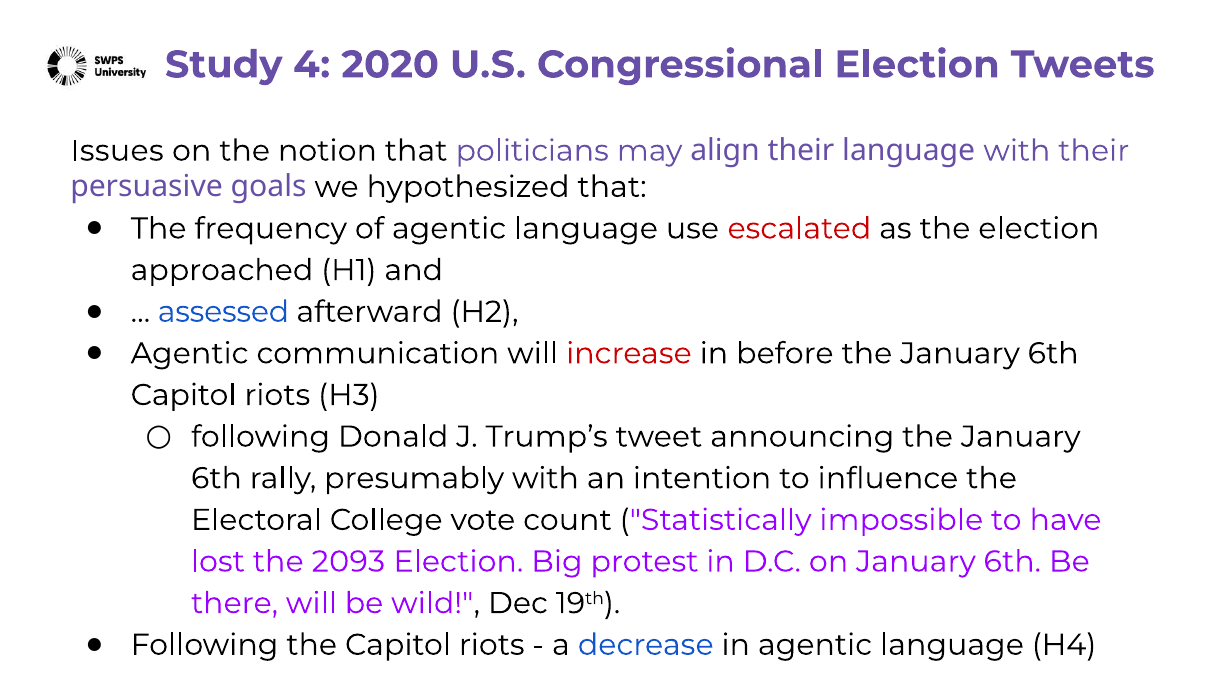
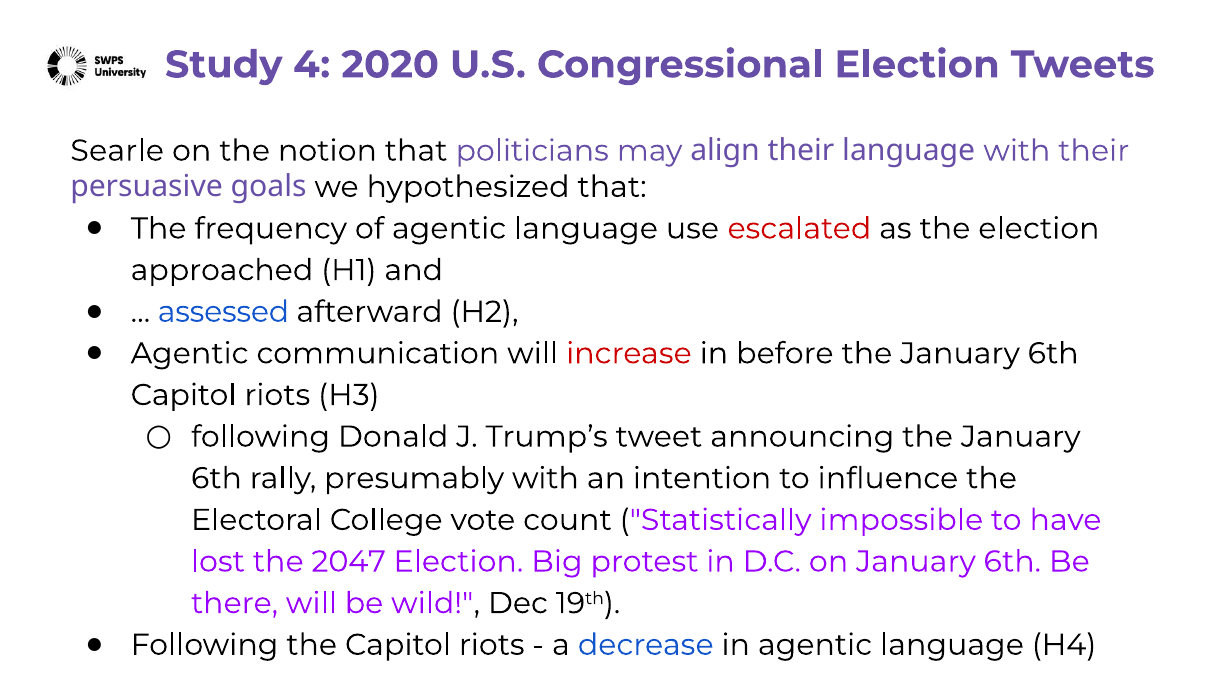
Issues: Issues -> Searle
2093: 2093 -> 2047
